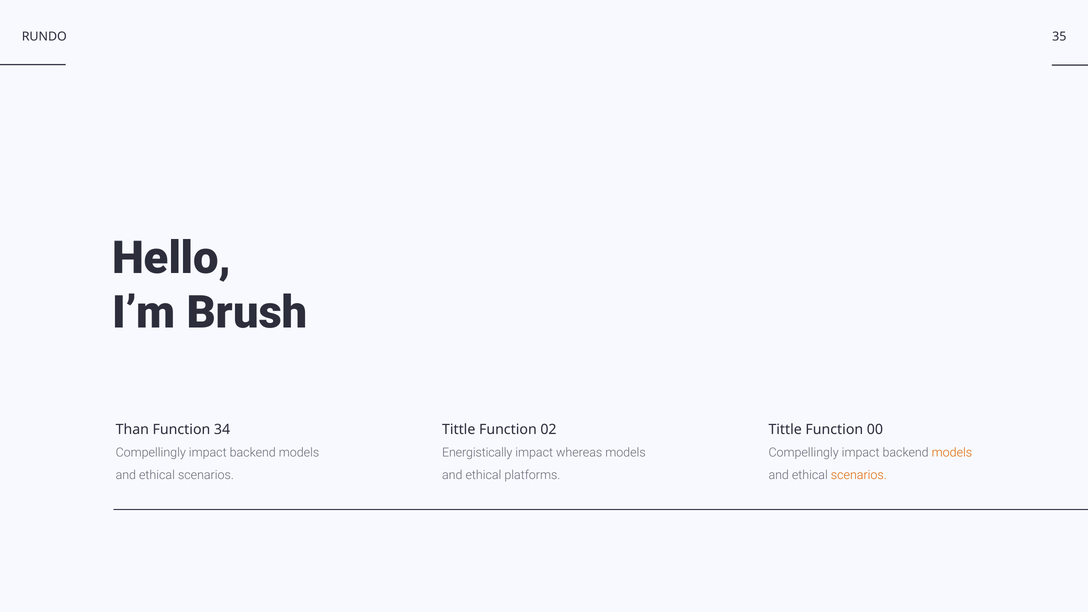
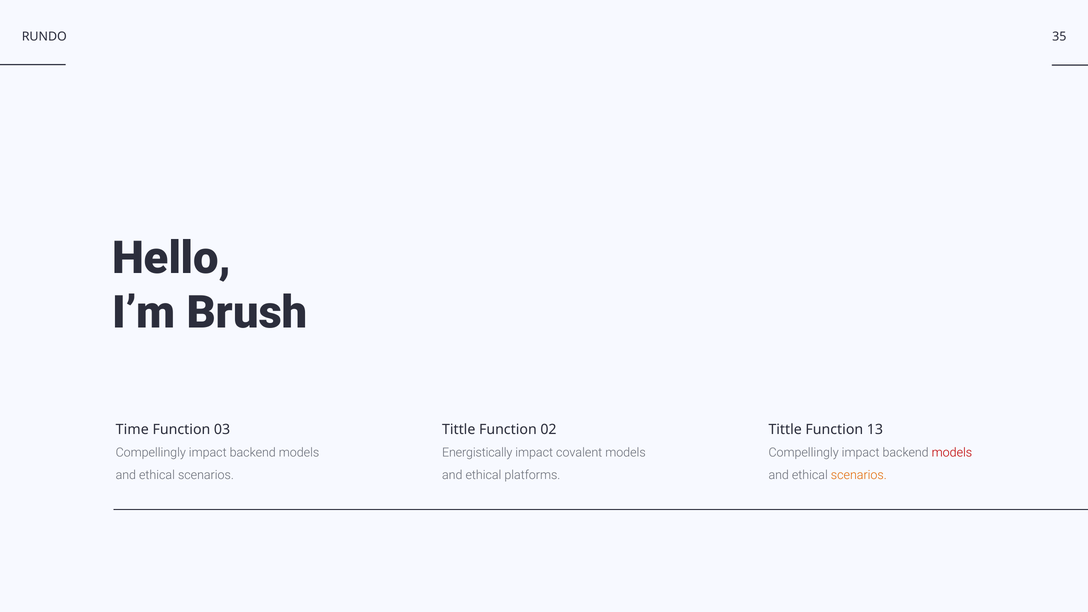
Than: Than -> Time
34: 34 -> 03
00: 00 -> 13
whereas: whereas -> covalent
models at (952, 453) colour: orange -> red
